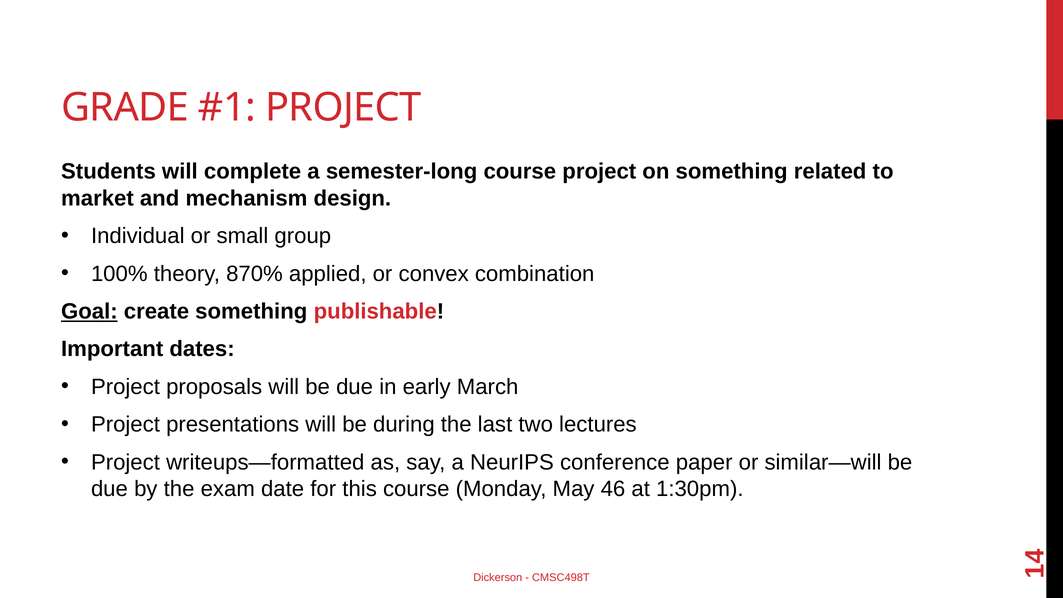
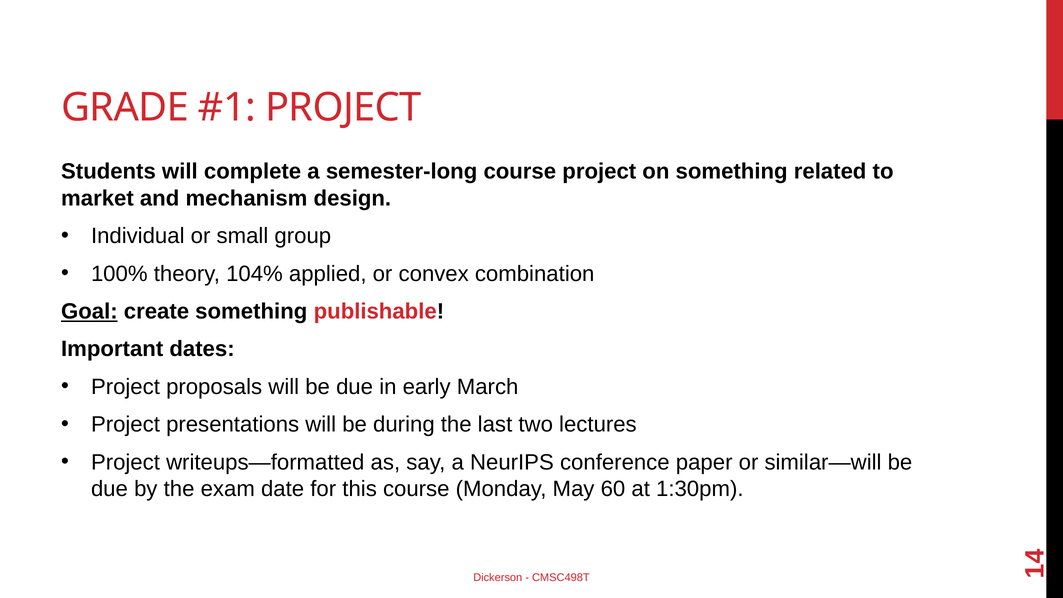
870%: 870% -> 104%
46: 46 -> 60
